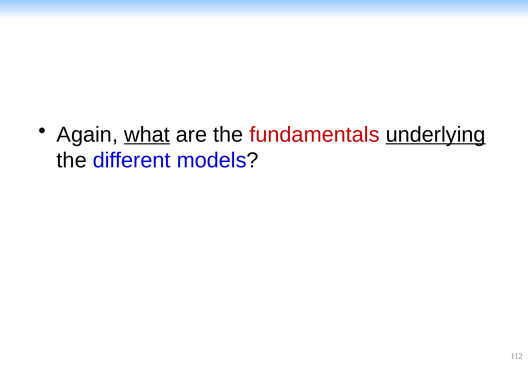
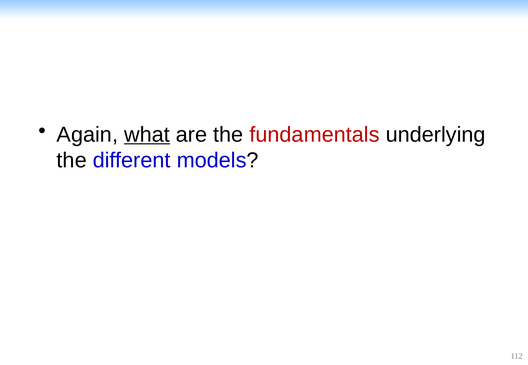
underlying underline: present -> none
